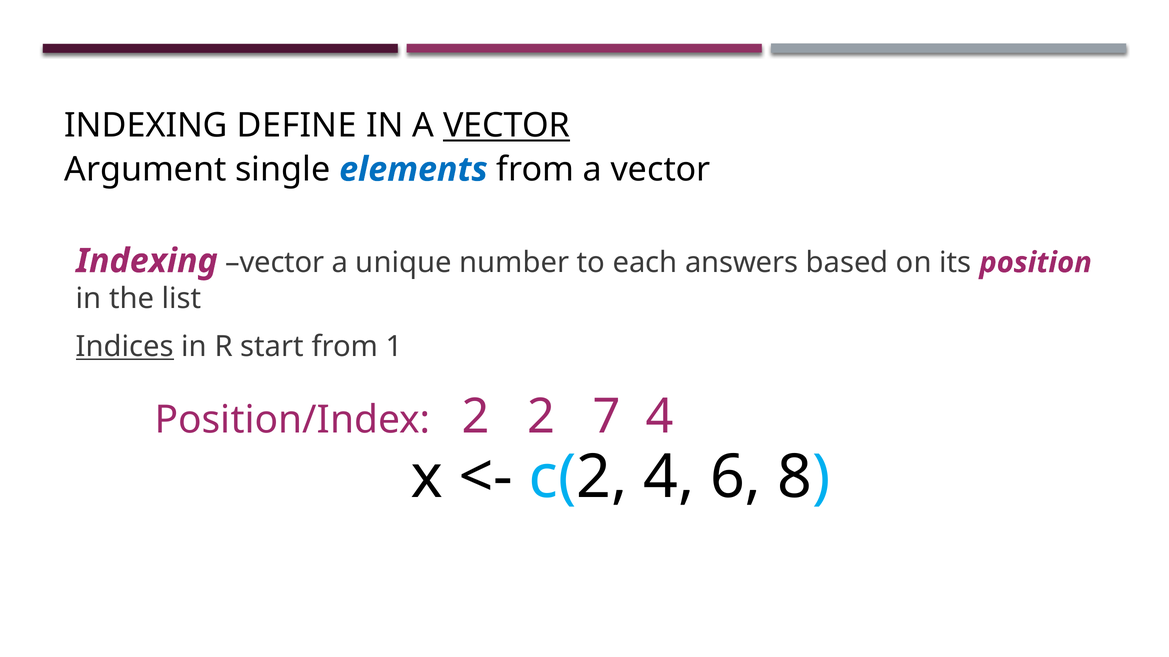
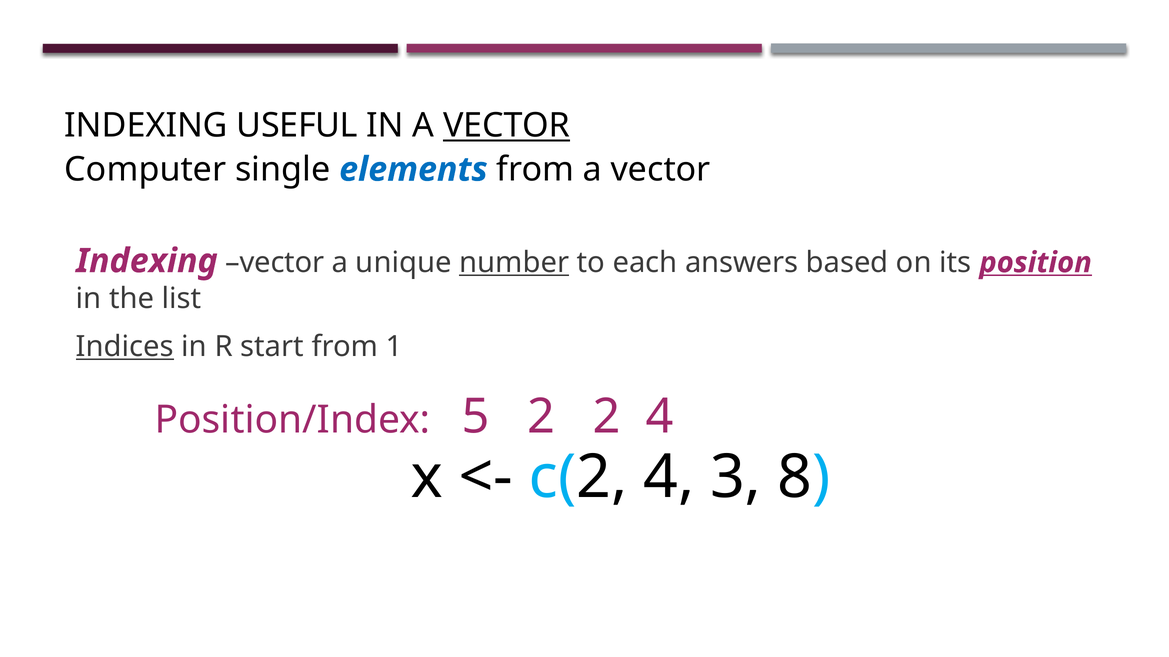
DEFINE: DEFINE -> USEFUL
Argument: Argument -> Computer
number underline: none -> present
position underline: none -> present
Position/Index 2: 2 -> 5
2 7: 7 -> 2
6: 6 -> 3
